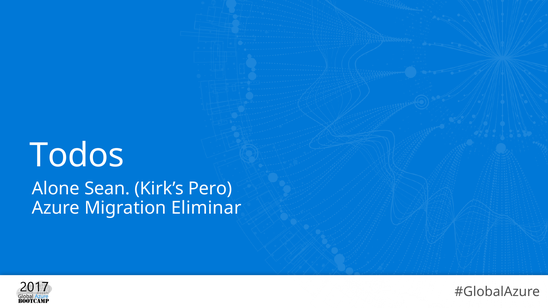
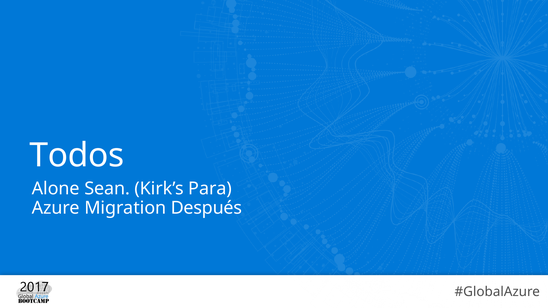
Pero: Pero -> Para
Eliminar: Eliminar -> Después
